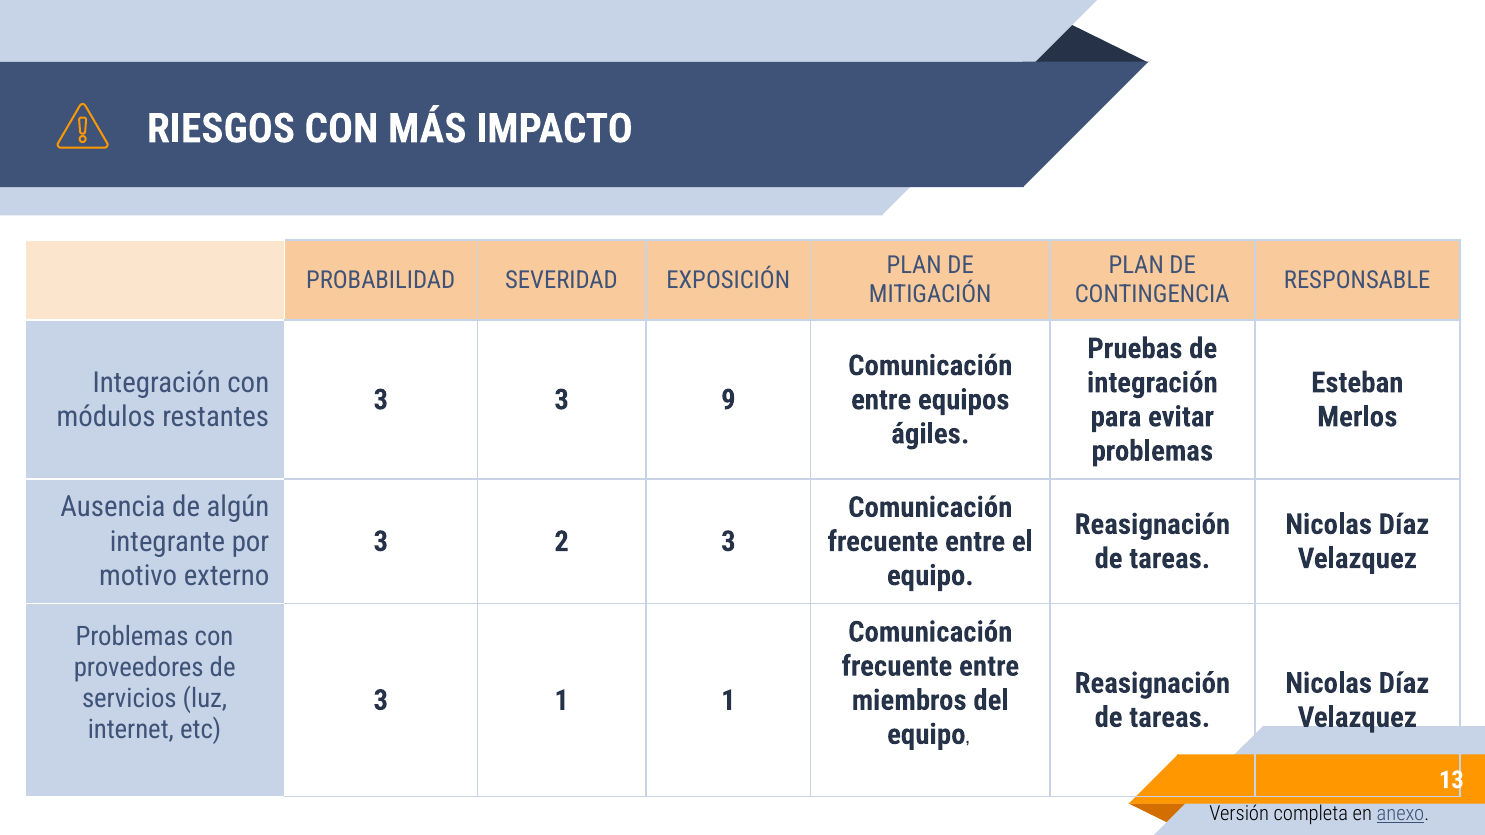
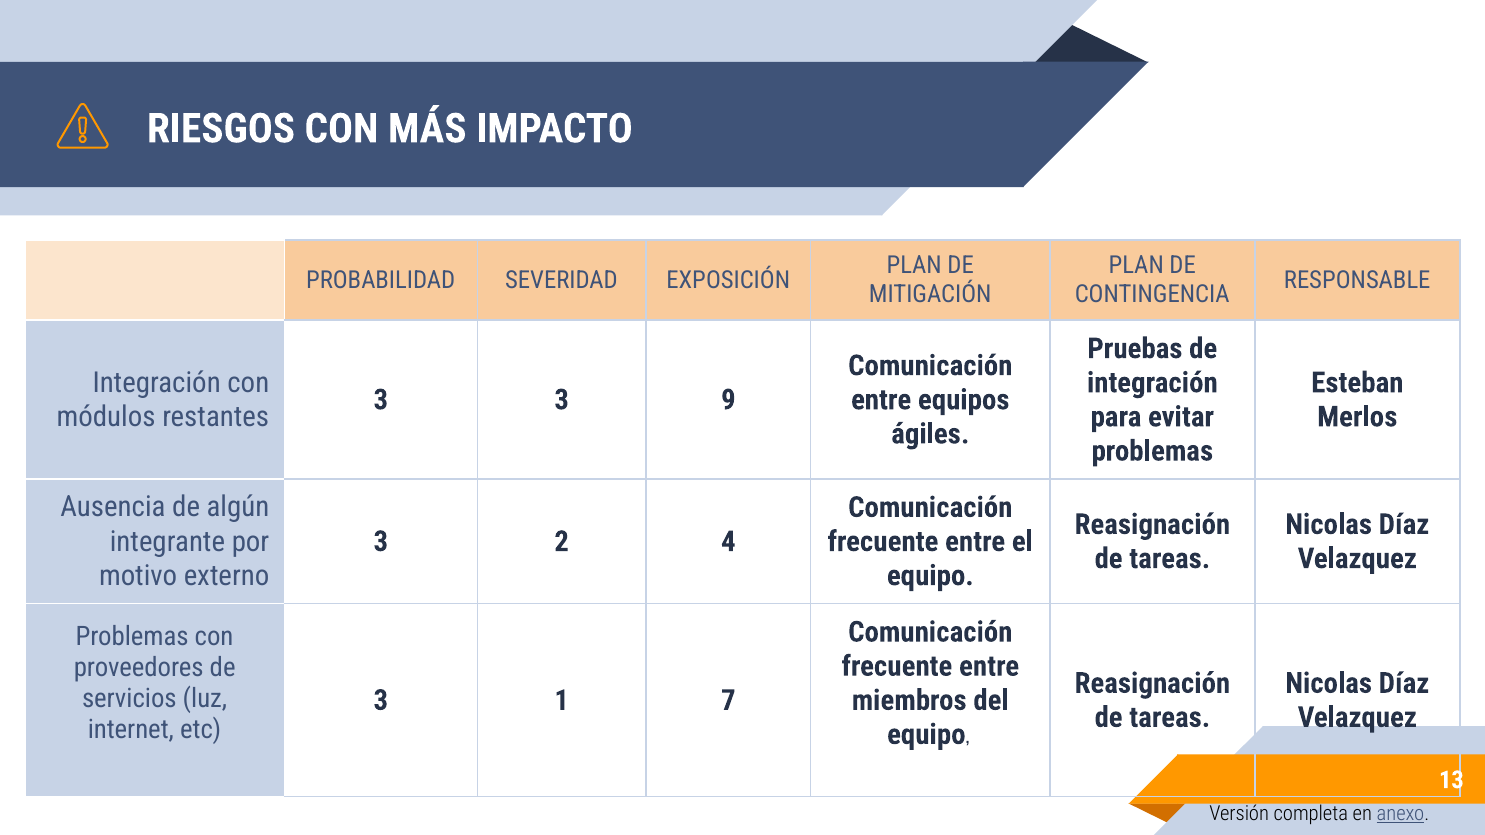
2 3: 3 -> 4
1 1: 1 -> 7
